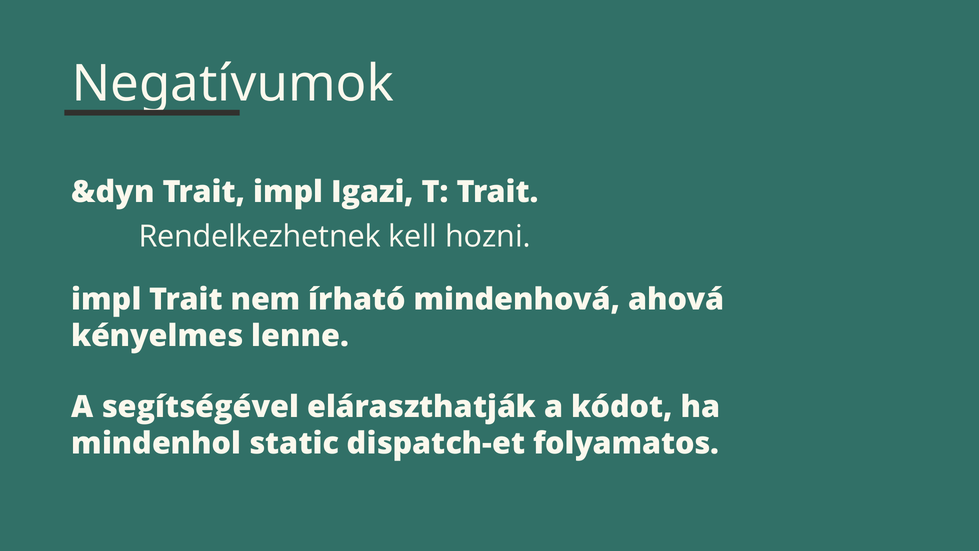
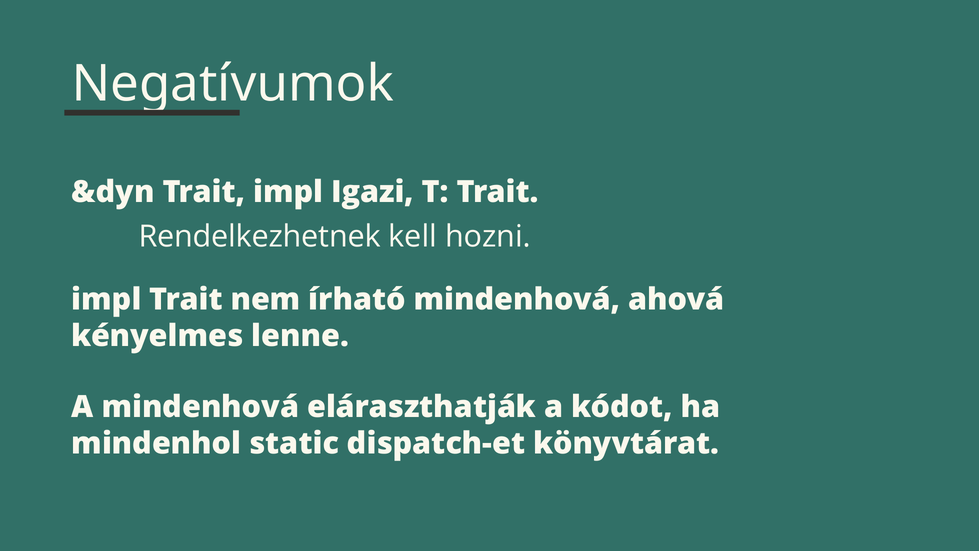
A segítségével: segítségével -> mindenhová
folyamatos: folyamatos -> könyvtárat
